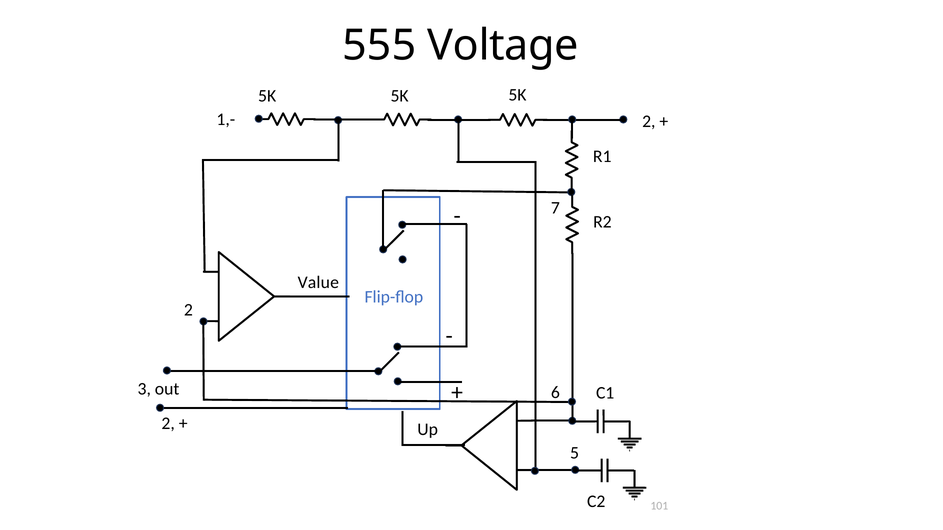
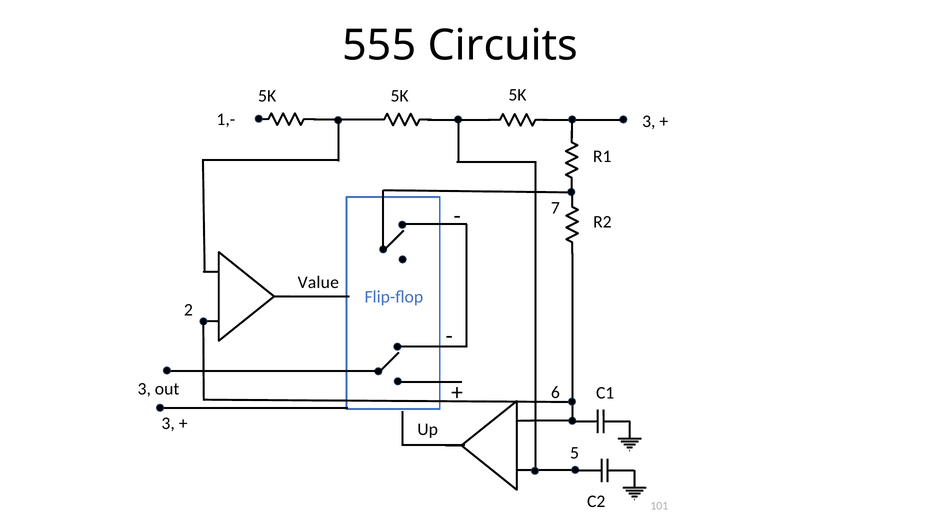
Voltage: Voltage -> Circuits
2 at (649, 121): 2 -> 3
2 at (168, 424): 2 -> 3
